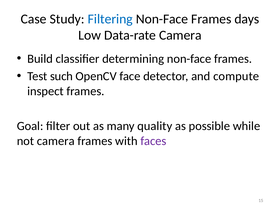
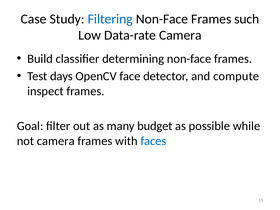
days: days -> such
such: such -> days
quality: quality -> budget
faces colour: purple -> blue
